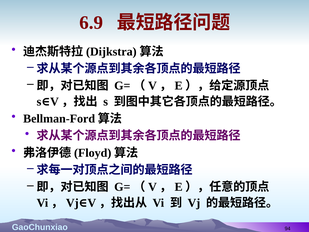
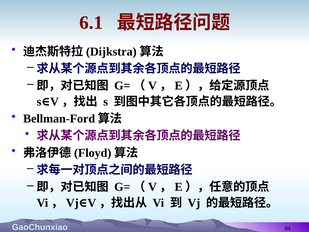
6.9: 6.9 -> 6.1
